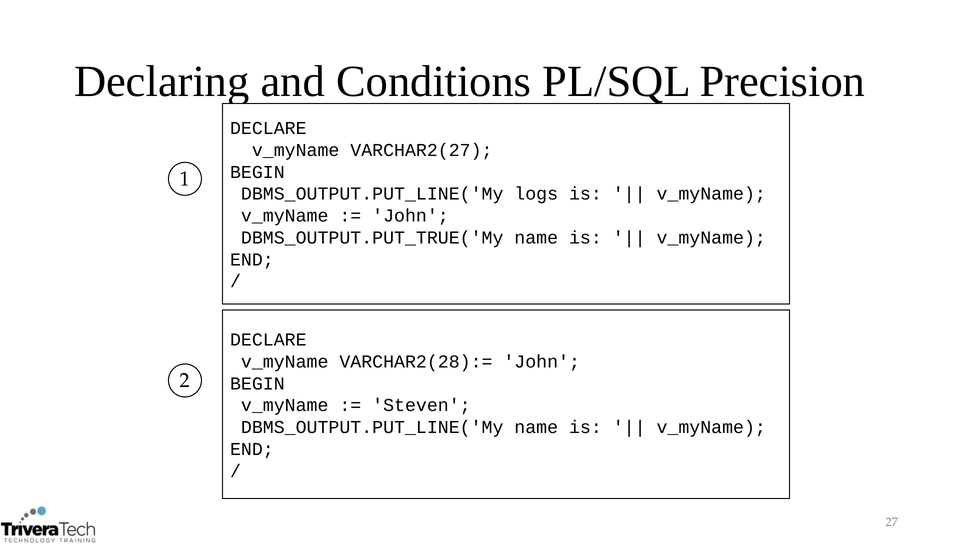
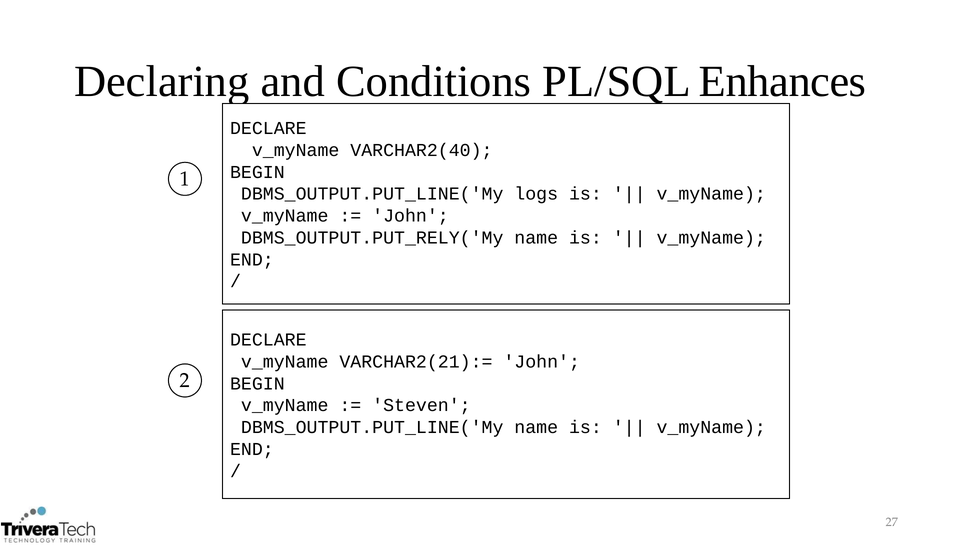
Precision: Precision -> Enhances
VARCHAR2(27: VARCHAR2(27 -> VARCHAR2(40
DBMS_OUTPUT.PUT_TRUE('My: DBMS_OUTPUT.PUT_TRUE('My -> DBMS_OUTPUT.PUT_RELY('My
VARCHAR2(28):=: VARCHAR2(28):= -> VARCHAR2(21):=
